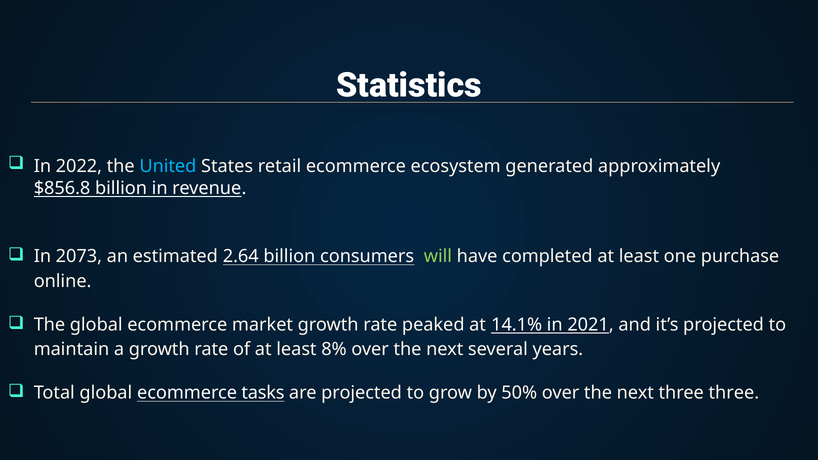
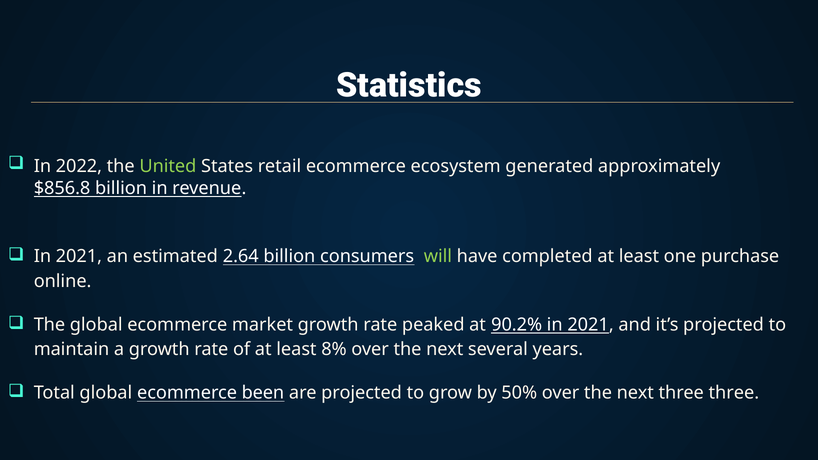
United colour: light blue -> light green
2073 at (79, 257): 2073 -> 2021
14.1%: 14.1% -> 90.2%
tasks: tasks -> been
